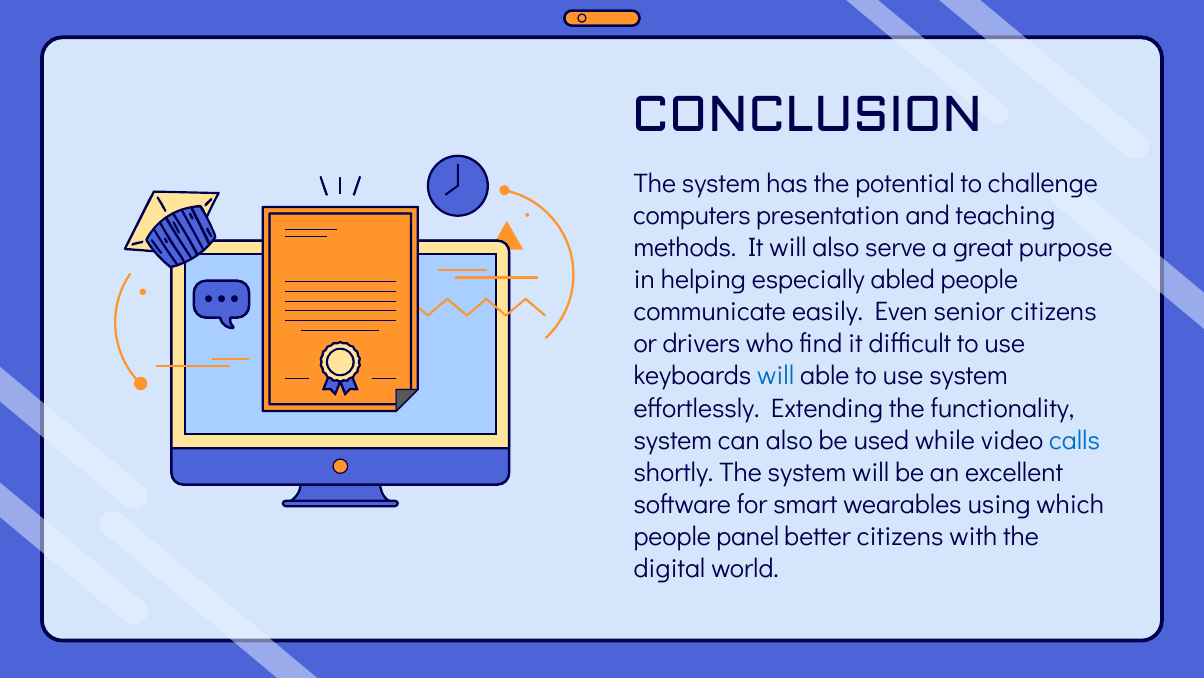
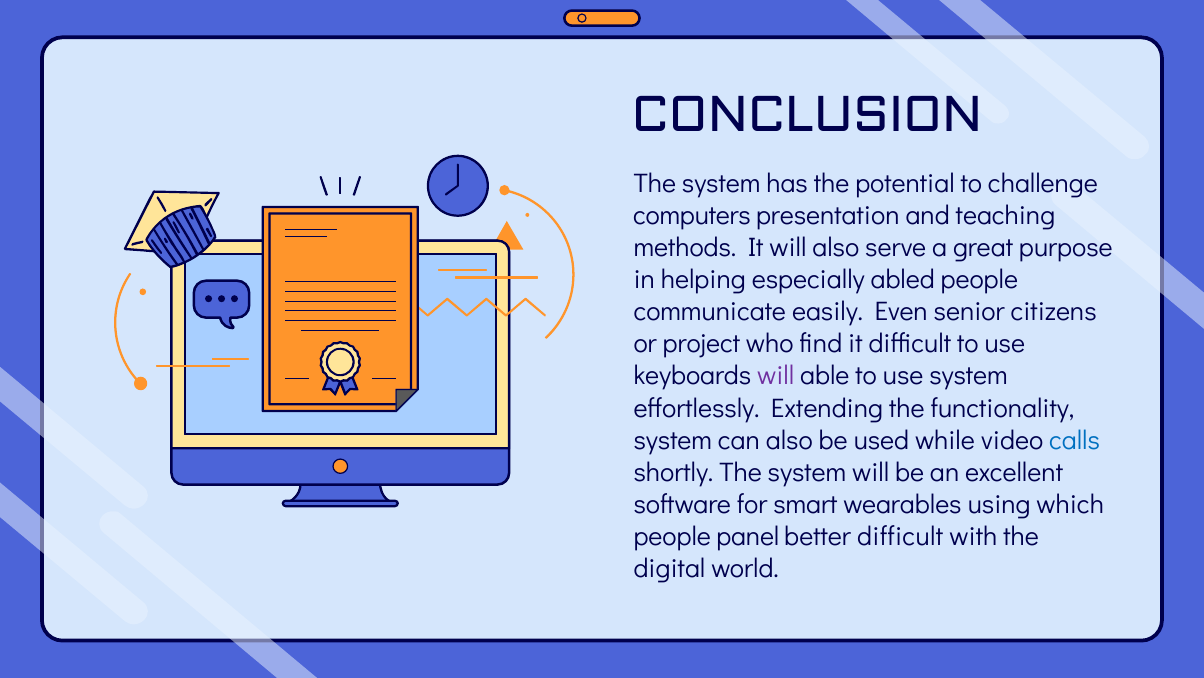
drivers: drivers -> project
will at (776, 376) colour: blue -> purple
better citizens: citizens -> difficult
